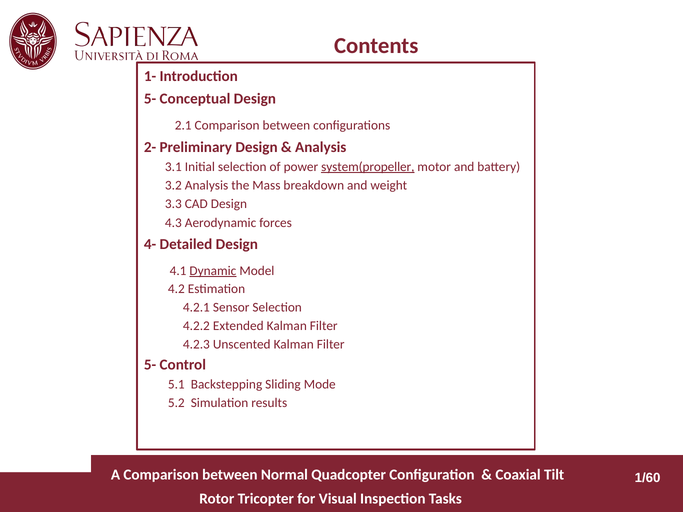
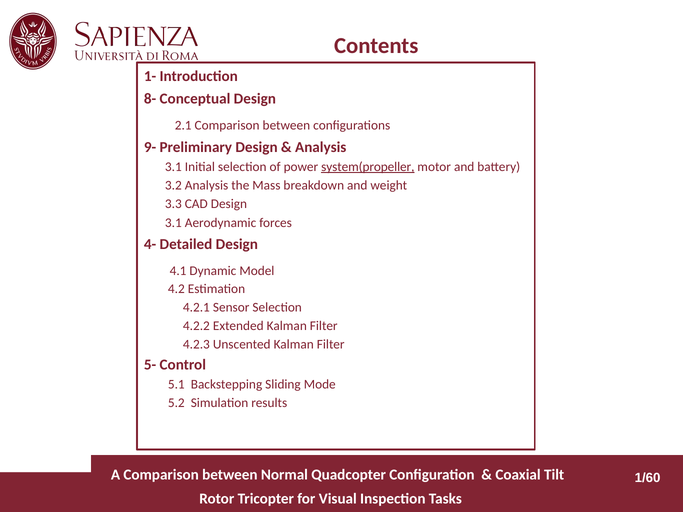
5- at (150, 99): 5- -> 8-
2-: 2- -> 9-
4.3 at (173, 223): 4.3 -> 3.1
Dynamic underline: present -> none
